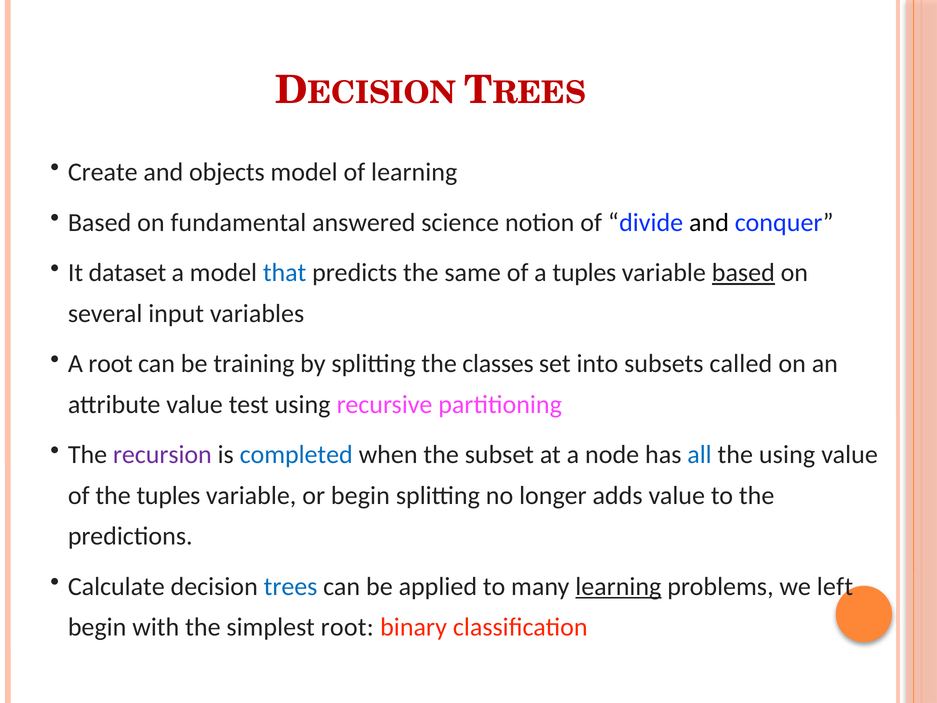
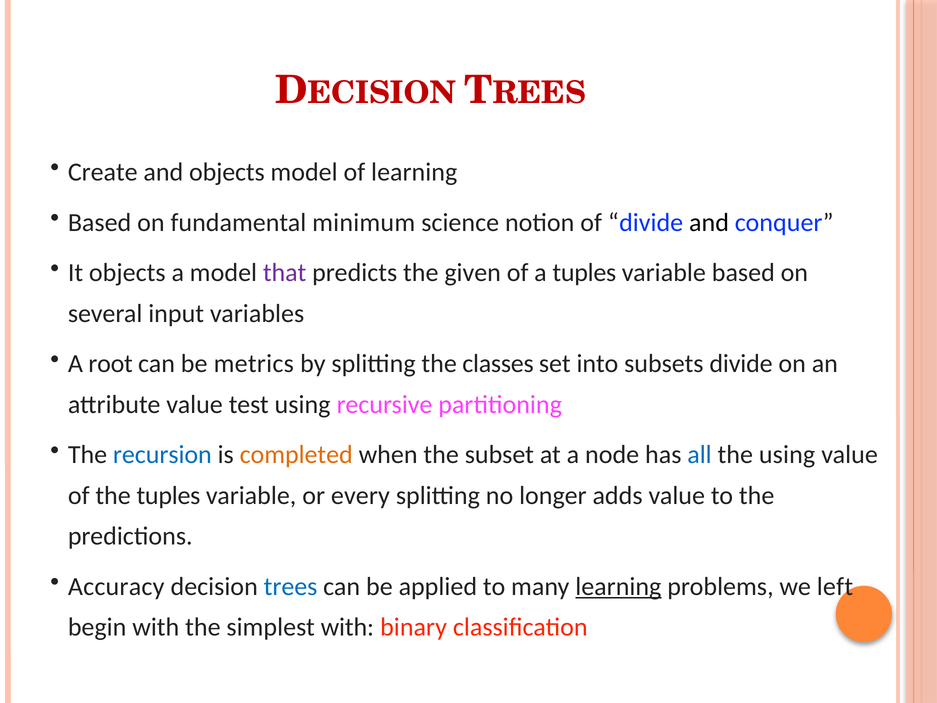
answered: answered -> minimum
It dataset: dataset -> objects
that colour: blue -> purple
same: same -> given
based at (743, 273) underline: present -> none
training: training -> metrics
subsets called: called -> divide
recursion colour: purple -> blue
completed colour: blue -> orange
or begin: begin -> every
Calculate: Calculate -> Accuracy
simplest root: root -> with
